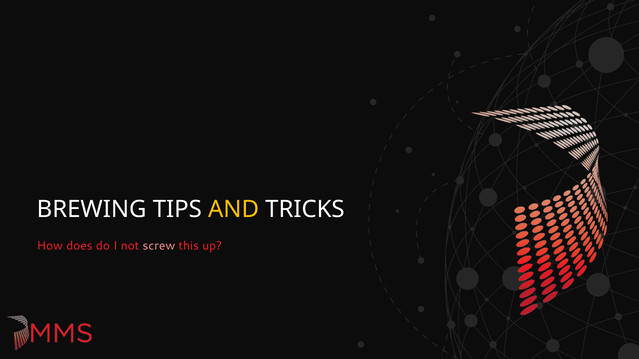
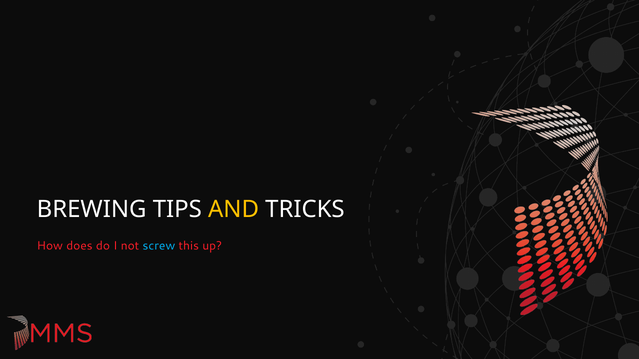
screw colour: pink -> light blue
